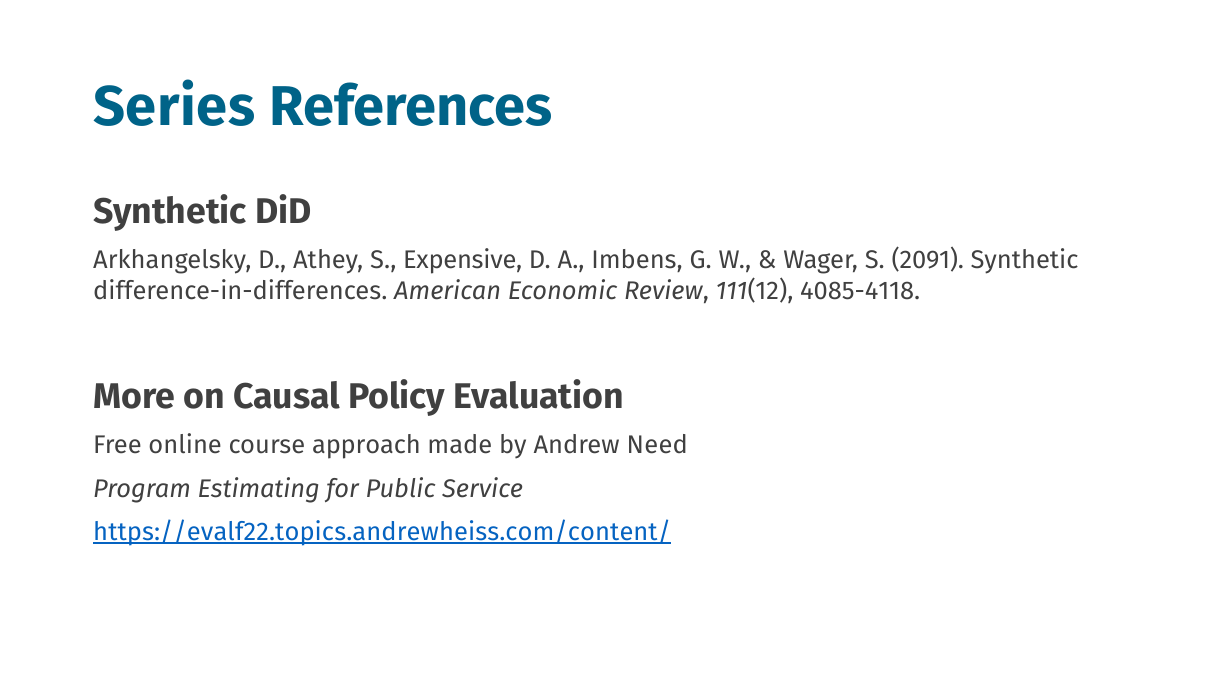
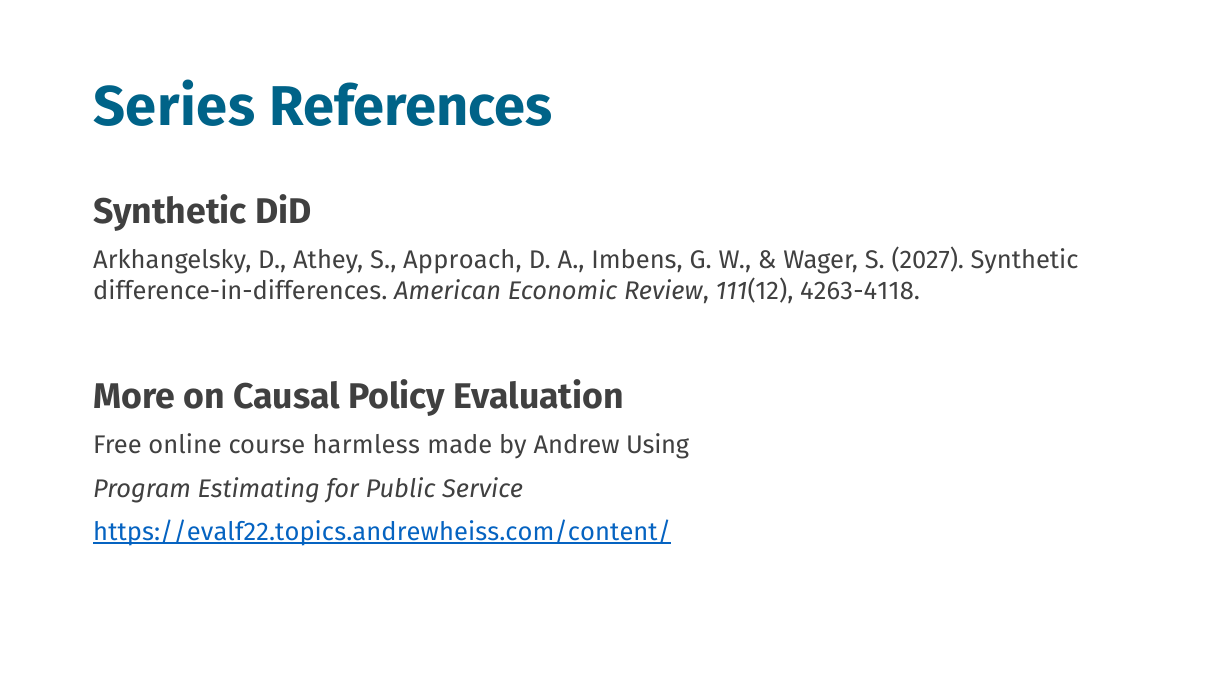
Expensive: Expensive -> Approach
2091: 2091 -> 2027
4085-4118: 4085-4118 -> 4263-4118
approach: approach -> harmless
Need: Need -> Using
